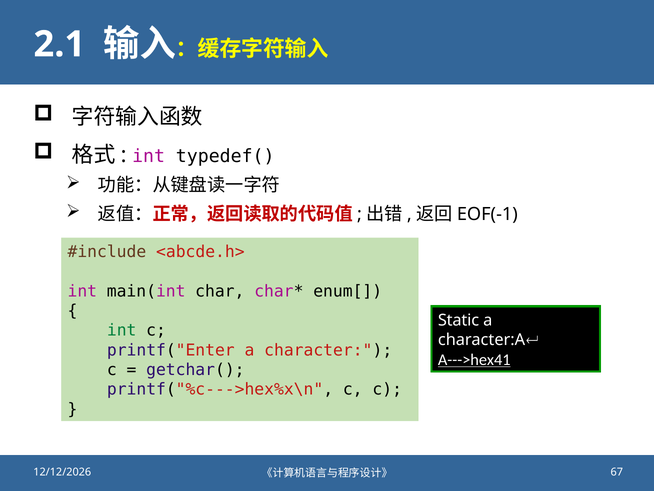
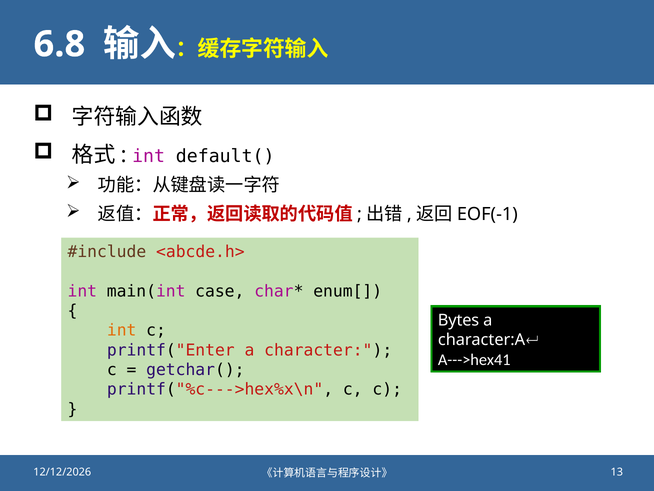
2.1: 2.1 -> 6.8
typedef(: typedef( -> default(
char: char -> case
Static: Static -> Bytes
int at (122, 330) colour: green -> orange
A--->hex41 underline: present -> none
67: 67 -> 13
